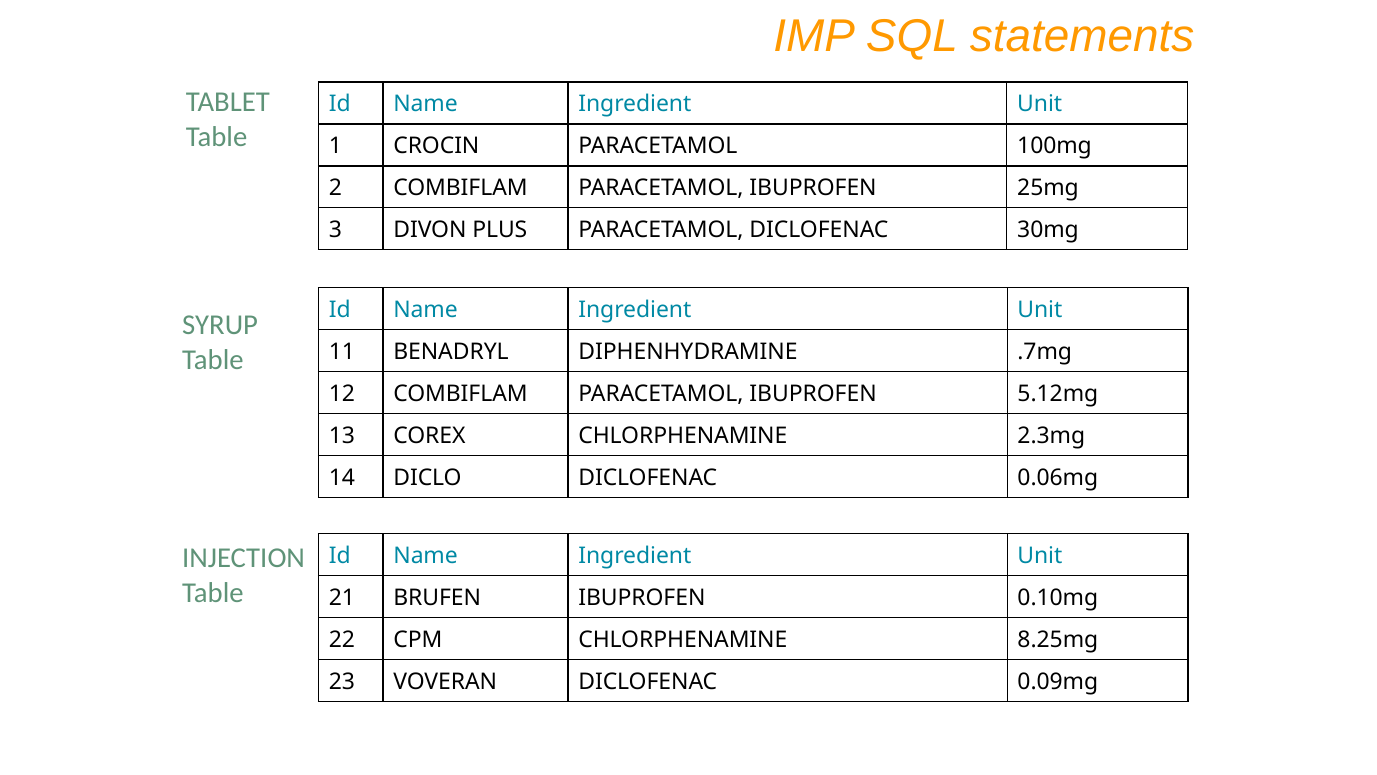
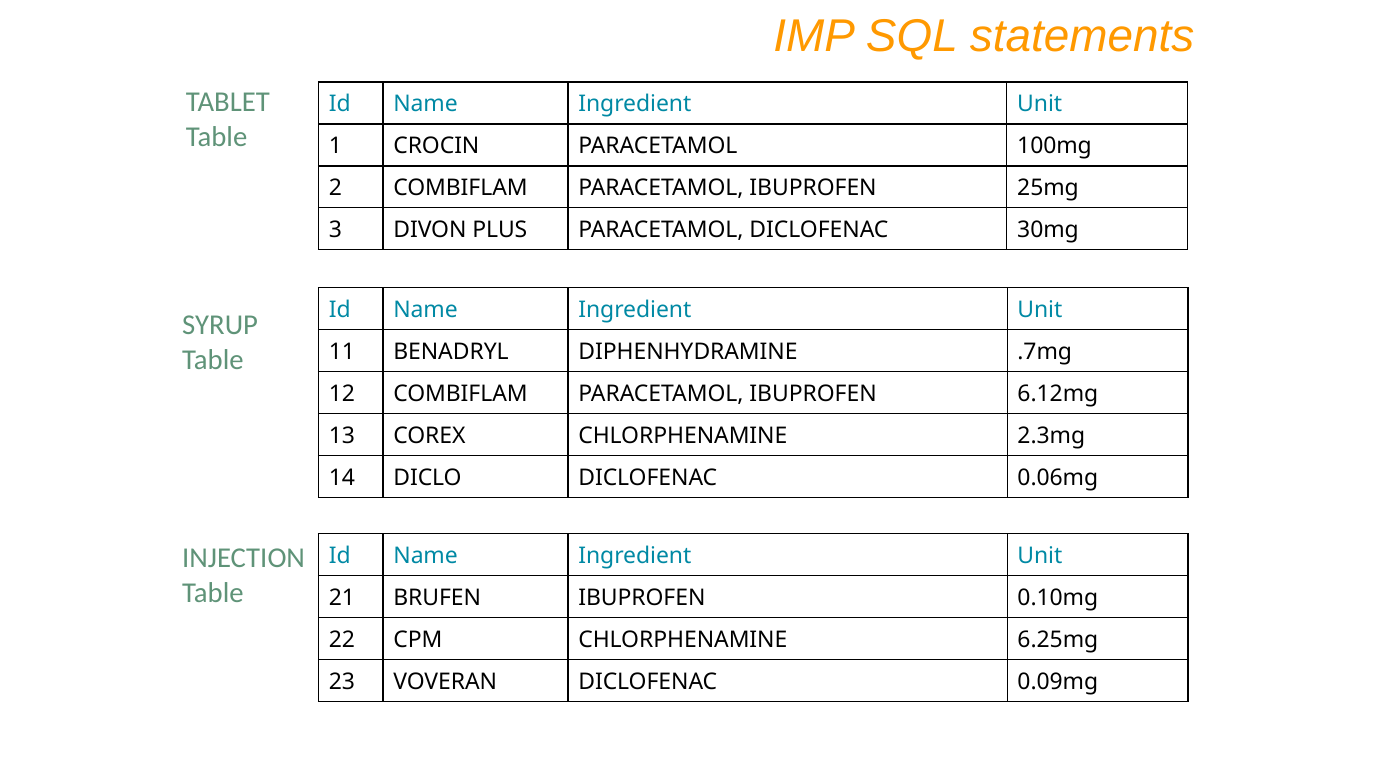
5.12mg: 5.12mg -> 6.12mg
8.25mg: 8.25mg -> 6.25mg
